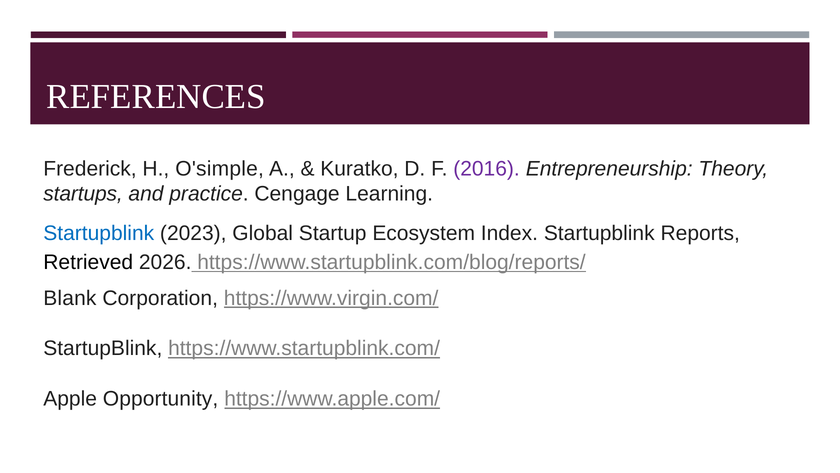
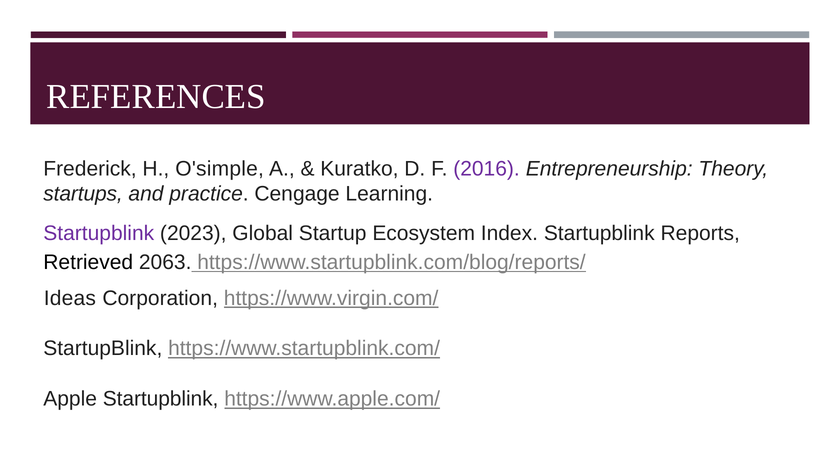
Startupblink at (99, 233) colour: blue -> purple
2026: 2026 -> 2063
Blank: Blank -> Ideas
Apple Opportunity: Opportunity -> Startupblink
